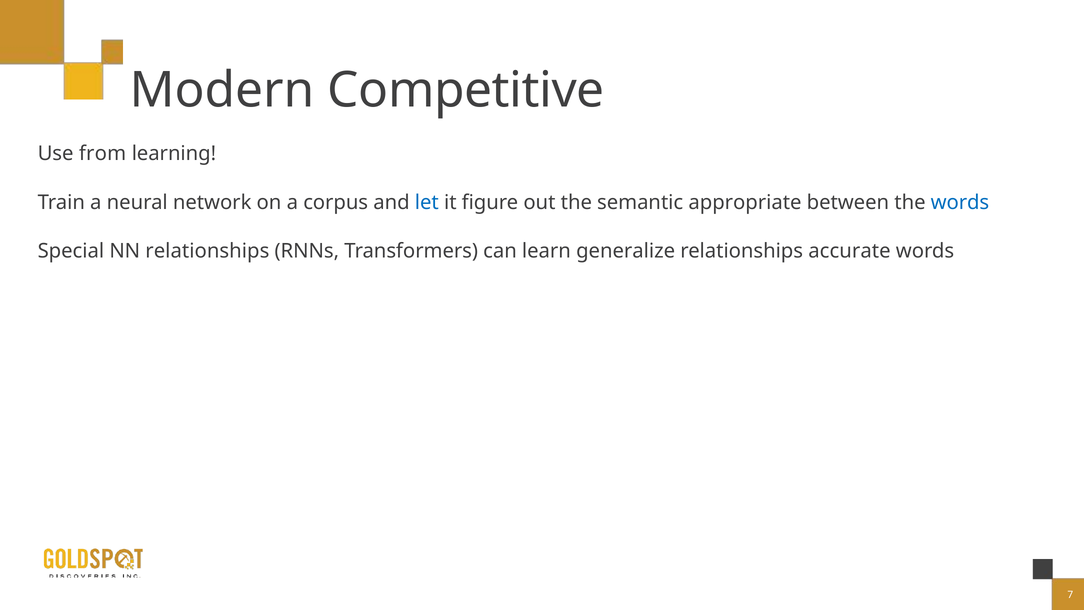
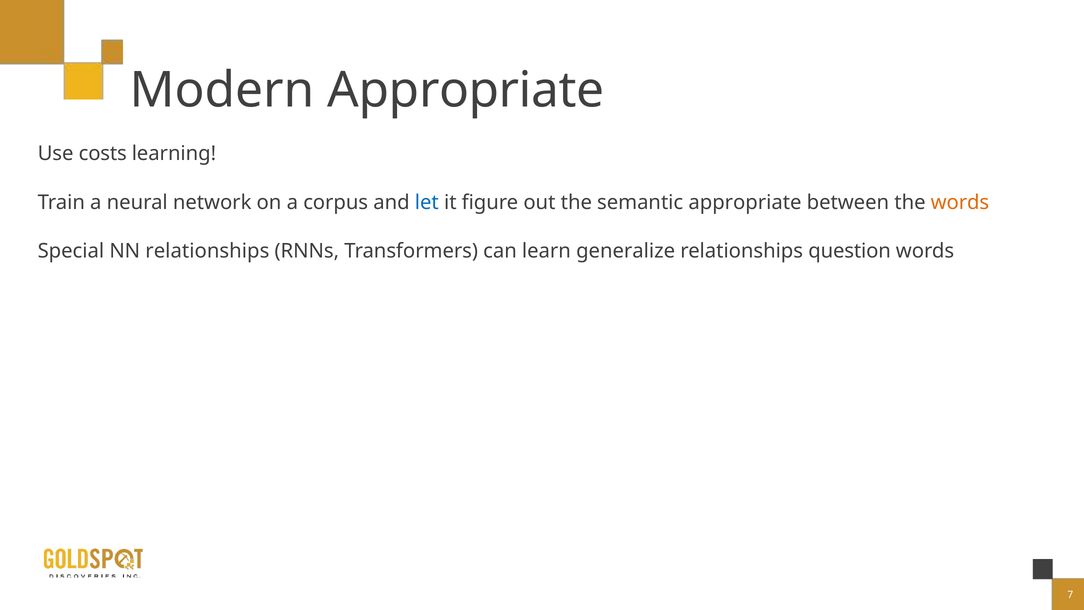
Modern Competitive: Competitive -> Appropriate
from: from -> costs
words at (960, 202) colour: blue -> orange
accurate: accurate -> question
